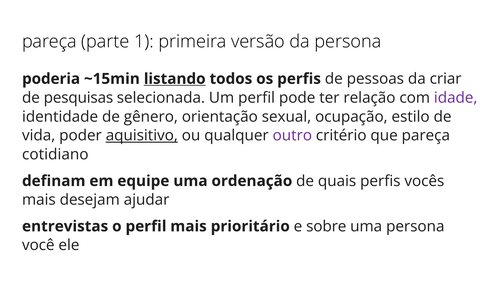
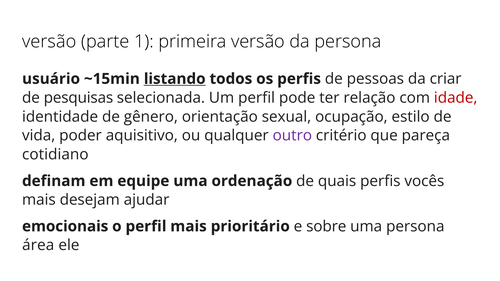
pareça at (49, 41): pareça -> versão
poderia: poderia -> usuário
idade colour: purple -> red
aquisitivo underline: present -> none
entrevistas: entrevistas -> emocionais
você: você -> área
